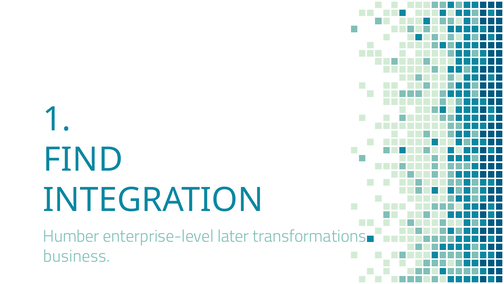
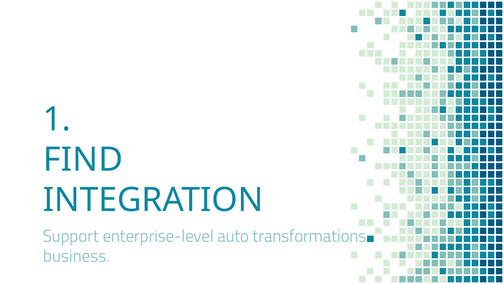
Humber: Humber -> Support
later: later -> auto
